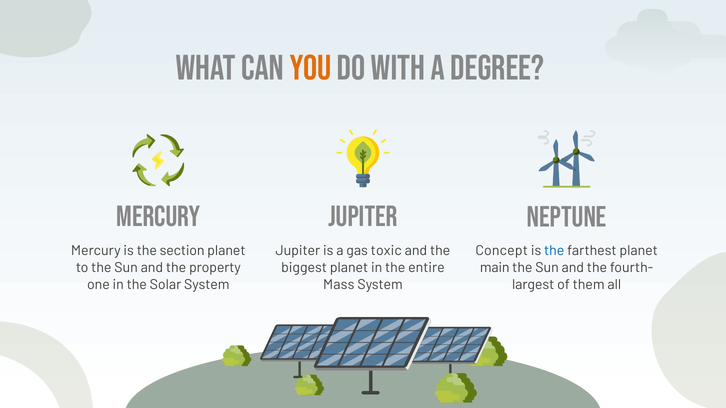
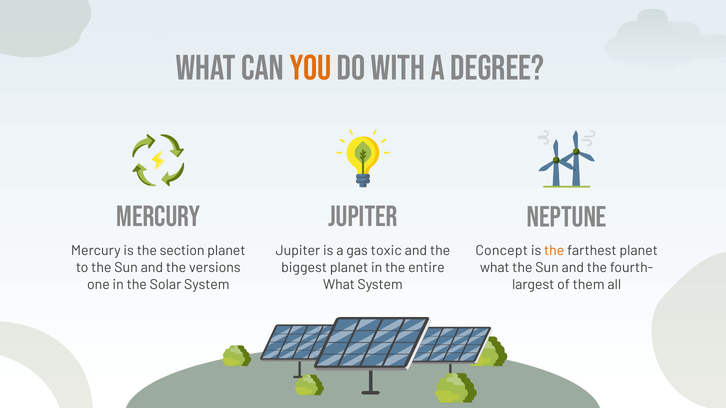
the at (554, 251) colour: blue -> orange
property: property -> versions
main at (495, 268): main -> what
Mass at (339, 285): Mass -> What
